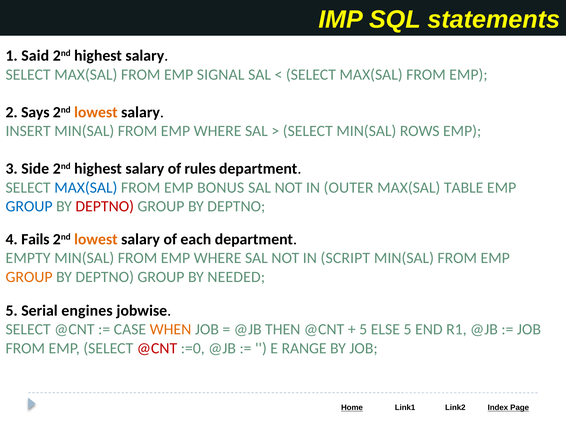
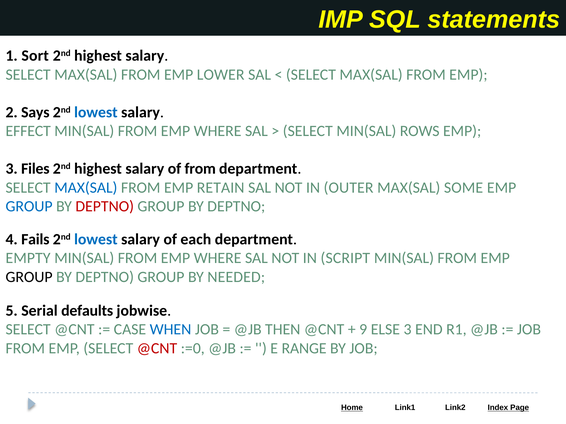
Said: Said -> Sort
SIGNAL: SIGNAL -> LOWER
lowest at (96, 112) colour: orange -> blue
INSERT: INSERT -> EFFECT
Side: Side -> Files
of rules: rules -> from
BONUS: BONUS -> RETAIN
TABLE: TABLE -> SOME
lowest at (96, 240) colour: orange -> blue
GROUP at (29, 277) colour: orange -> black
engines: engines -> defaults
WHEN colour: orange -> blue
5 at (363, 330): 5 -> 9
ELSE 5: 5 -> 3
